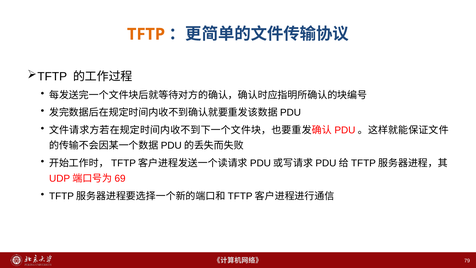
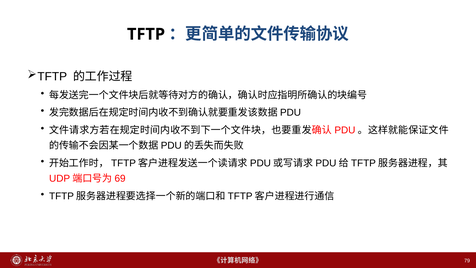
TFTP colour: orange -> black
